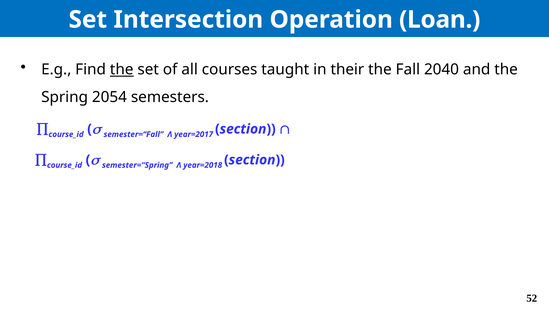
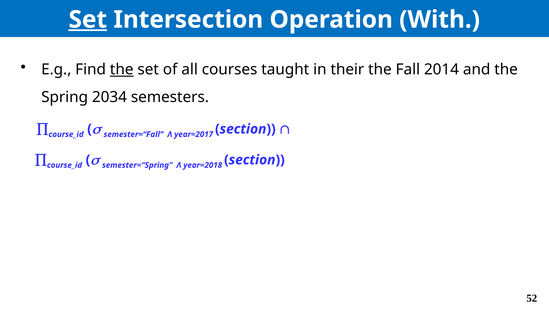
Set at (88, 20) underline: none -> present
Loan: Loan -> With
2040: 2040 -> 2014
2054: 2054 -> 2034
